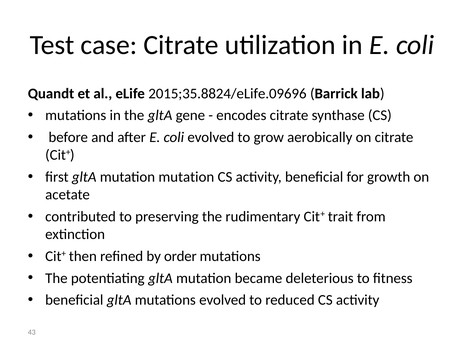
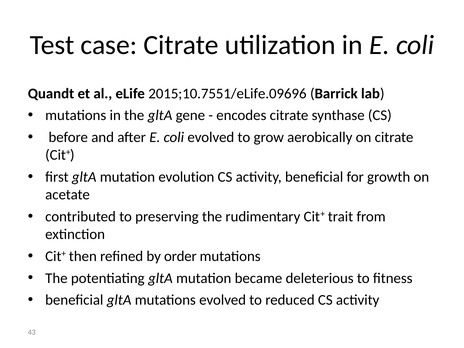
2015;35.8824/eLife.09696: 2015;35.8824/eLife.09696 -> 2015;10.7551/eLife.09696
mutation mutation: mutation -> evolution
